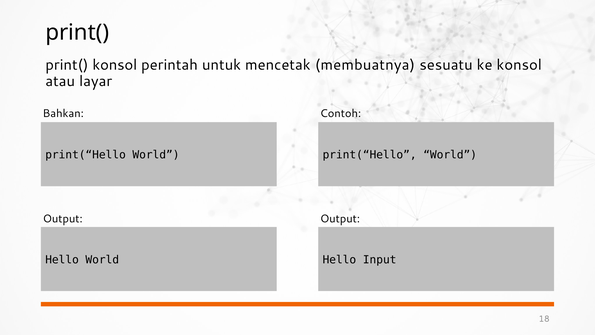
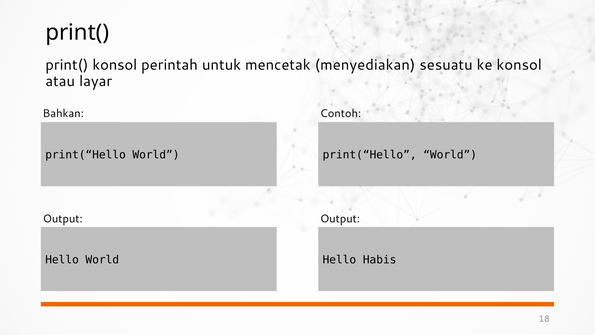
membuatnya: membuatnya -> menyediakan
Input: Input -> Habis
